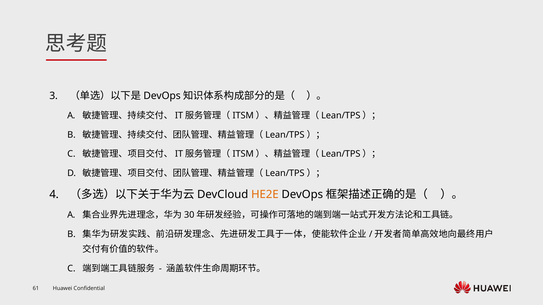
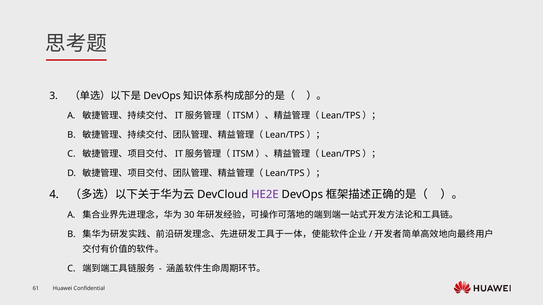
HE2E colour: orange -> purple
